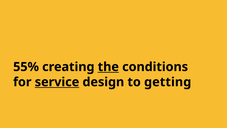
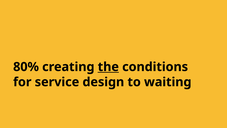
55%: 55% -> 80%
service underline: present -> none
getting: getting -> waiting
